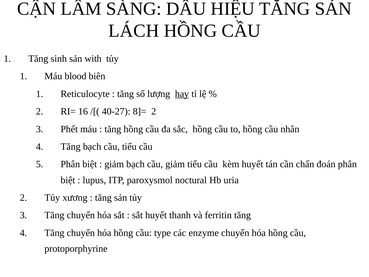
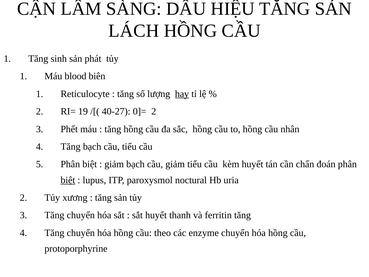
with: with -> phát
16: 16 -> 19
8]=: 8]= -> 0]=
biệt at (68, 180) underline: none -> present
type: type -> theo
